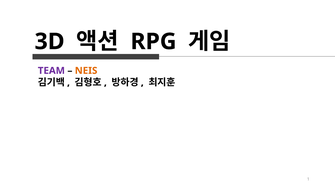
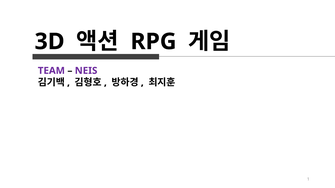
NEIS colour: orange -> purple
